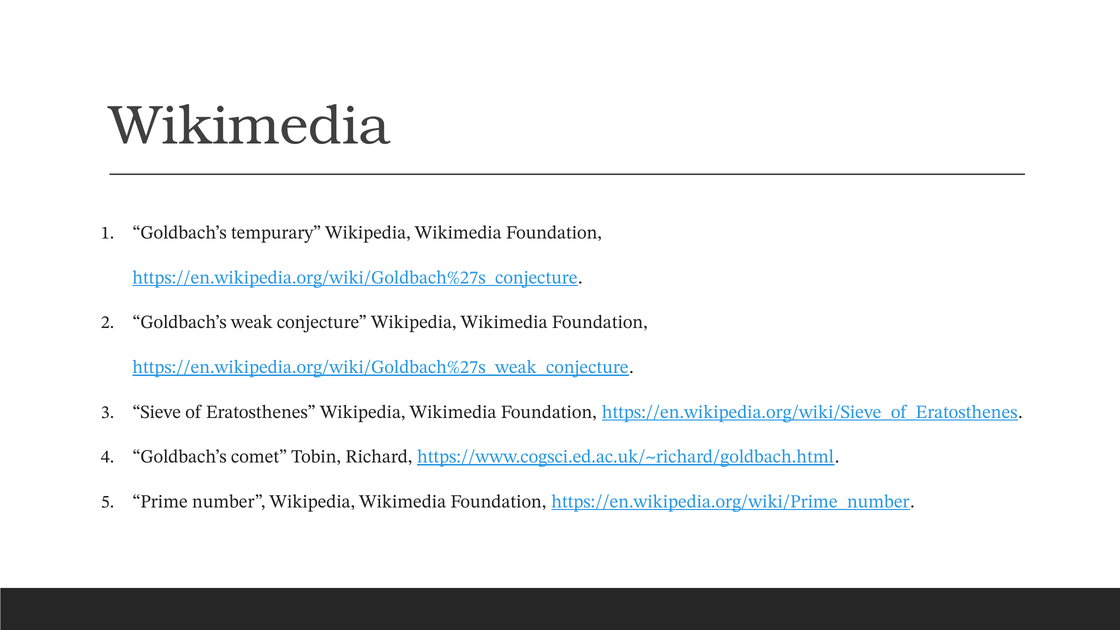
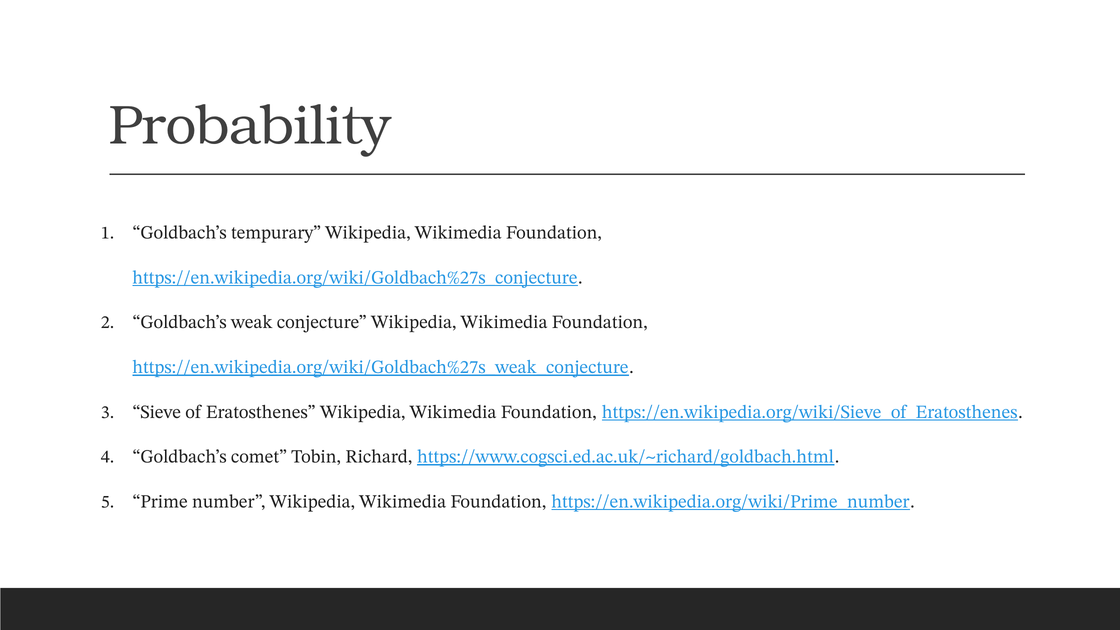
Wikimedia at (250, 125): Wikimedia -> Probability
